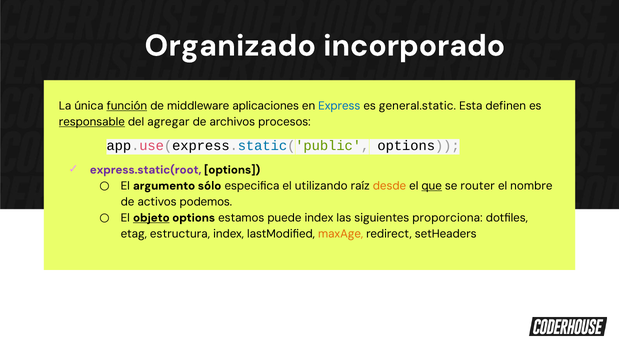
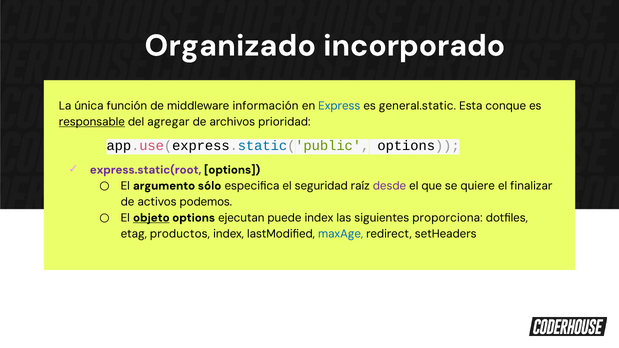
función underline: present -> none
aplicaciones: aplicaciones -> información
definen: definen -> conque
procesos: procesos -> prioridad
utilizando: utilizando -> seguridad
desde colour: orange -> purple
que underline: present -> none
router: router -> quiere
nombre: nombre -> finalizar
estamos: estamos -> ejecutan
estructura: estructura -> productos
maxAge colour: orange -> blue
